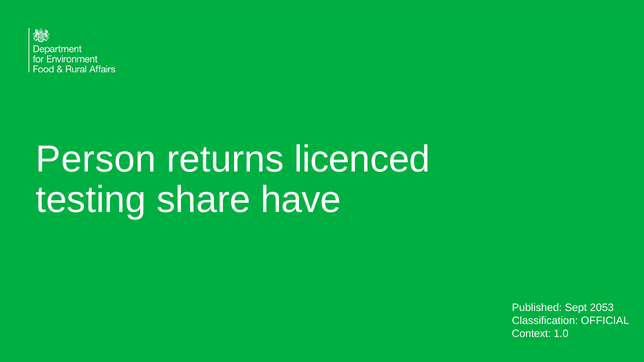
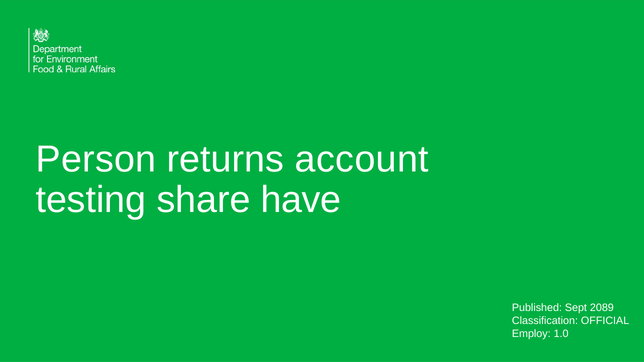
licenced: licenced -> account
2053: 2053 -> 2089
Context: Context -> Employ
